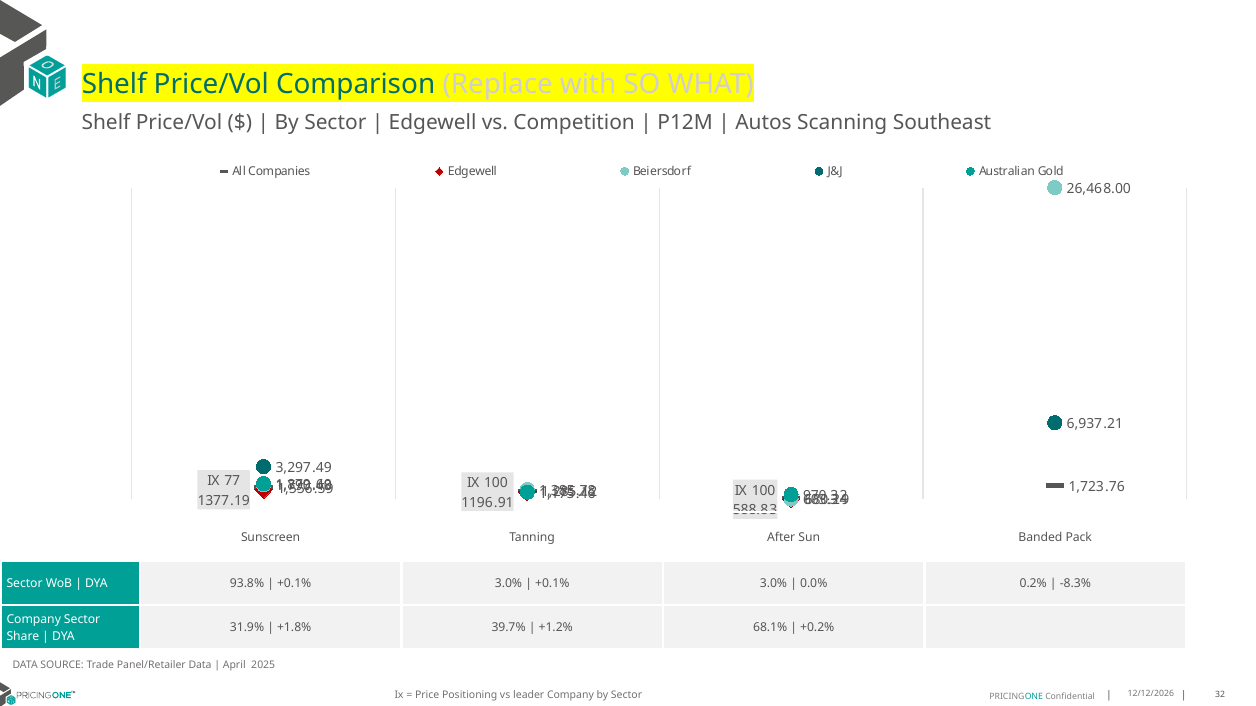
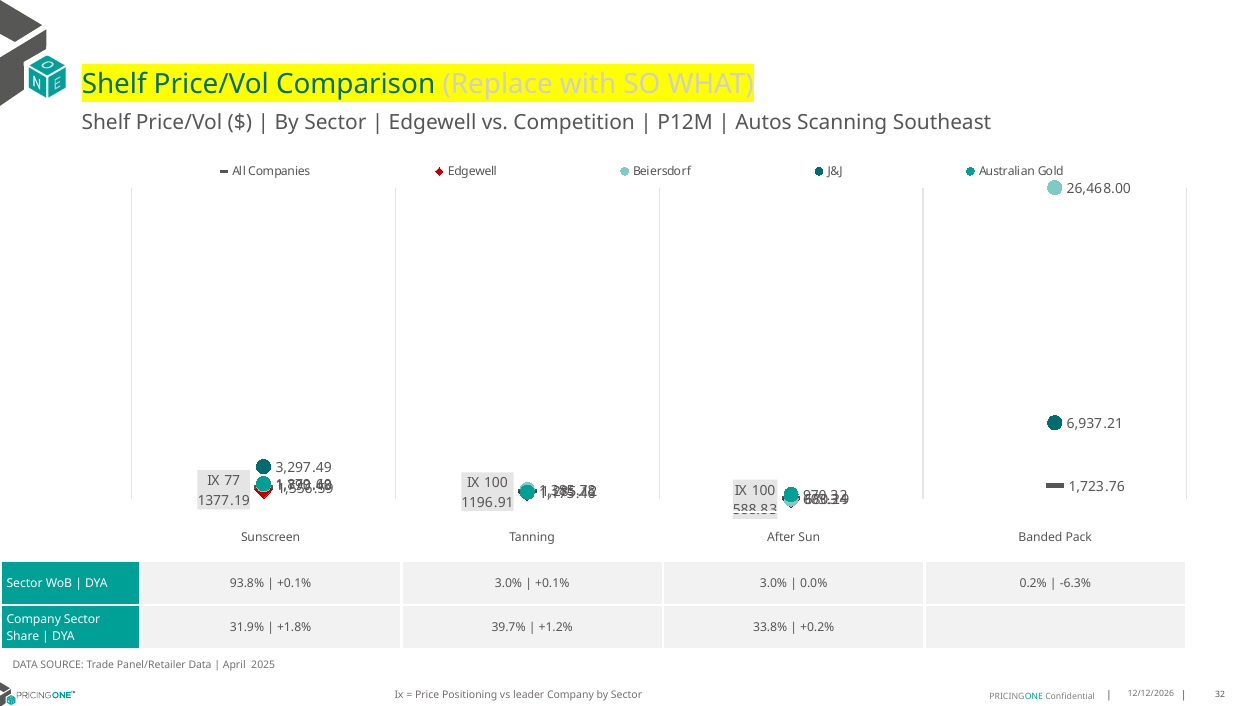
-8.3%: -8.3% -> -6.3%
68.1%: 68.1% -> 33.8%
